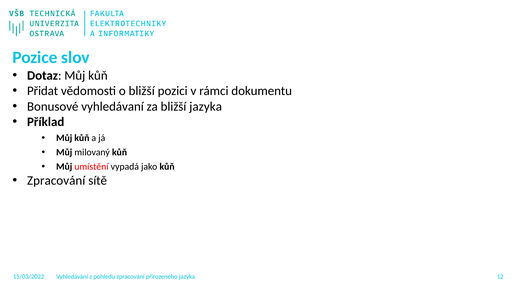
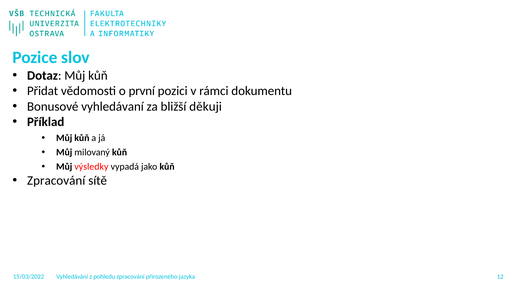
o bližší: bližší -> první
bližší jazyka: jazyka -> děkuji
umístění: umístění -> výsledky
